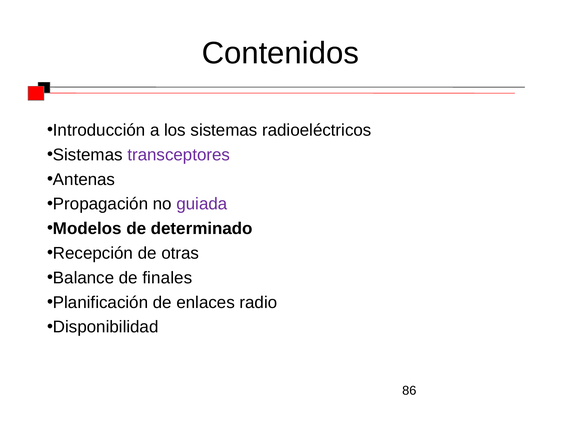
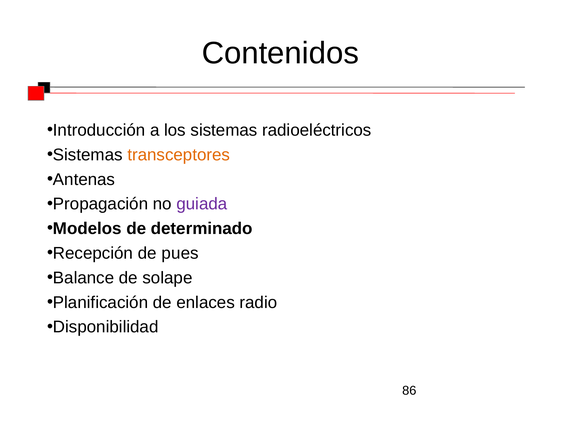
transceptores colour: purple -> orange
otras: otras -> pues
finales: finales -> solape
